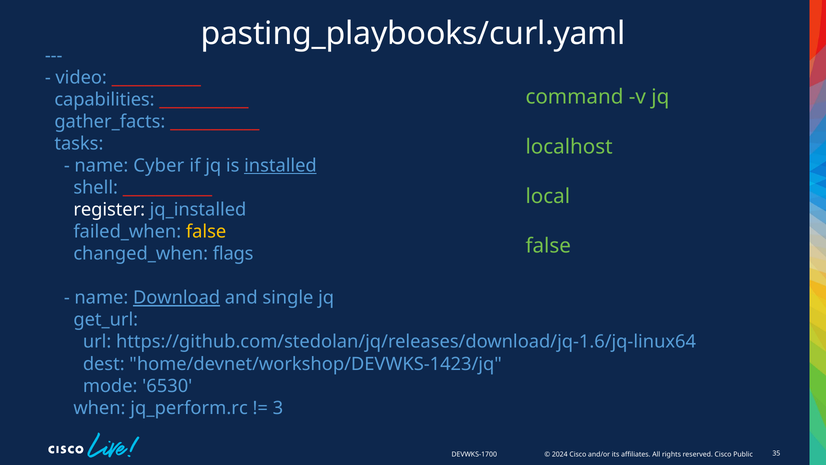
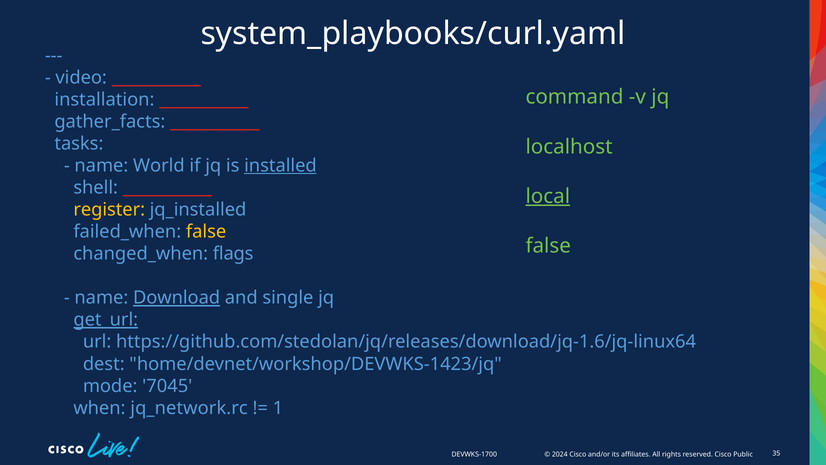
pasting_playbooks/curl.yaml: pasting_playbooks/curl.yaml -> system_playbooks/curl.yaml
capabilities: capabilities -> installation
Cyber: Cyber -> World
local underline: none -> present
register colour: white -> yellow
get_url underline: none -> present
6530: 6530 -> 7045
jq_perform.rc: jq_perform.rc -> jq_network.rc
3: 3 -> 1
